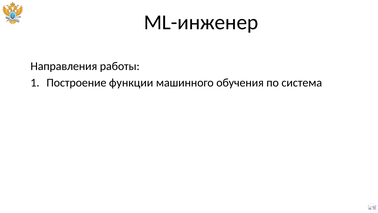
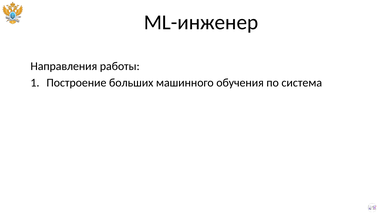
функции: функции -> больших
